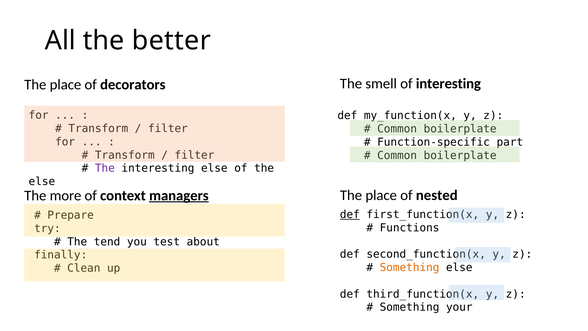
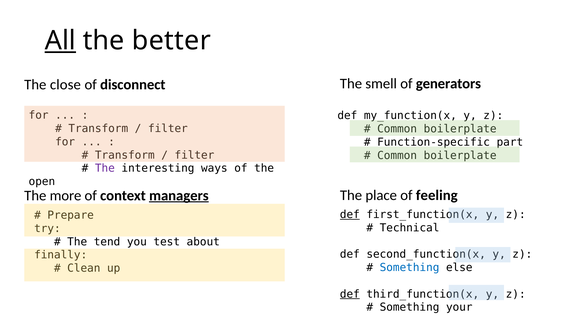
All underline: none -> present
place at (65, 85): place -> close
decorators: decorators -> disconnect
of interesting: interesting -> generators
interesting else: else -> ways
else at (42, 181): else -> open
nested: nested -> feeling
Functions: Functions -> Technical
Something at (410, 267) colour: orange -> blue
def at (350, 294) underline: none -> present
